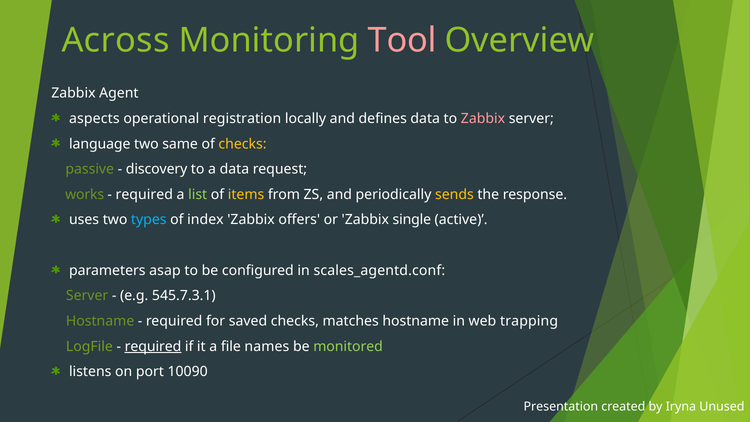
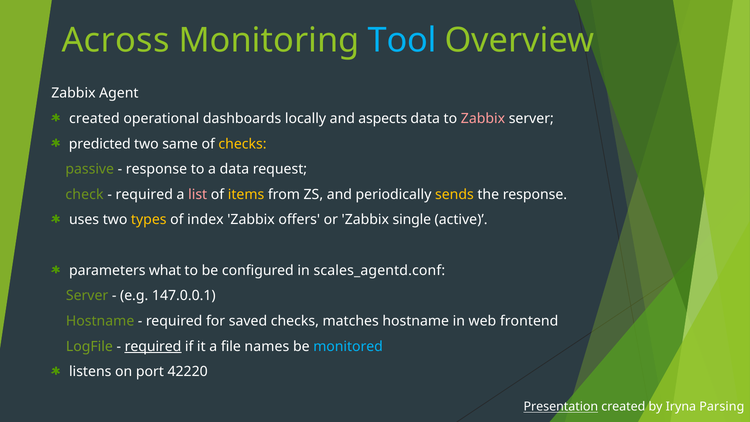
Tool colour: pink -> light blue
aspects at (94, 119): aspects -> created
registration: registration -> dashboards
defines: defines -> aspects
language: language -> predicted
discovery at (157, 169): discovery -> response
works: works -> check
list colour: light green -> pink
types colour: light blue -> yellow
asap: asap -> what
545.7.3.1: 545.7.3.1 -> 147.0.0.1
trapping: trapping -> frontend
monitored colour: light green -> light blue
10090: 10090 -> 42220
Presentation underline: none -> present
Unused: Unused -> Parsing
